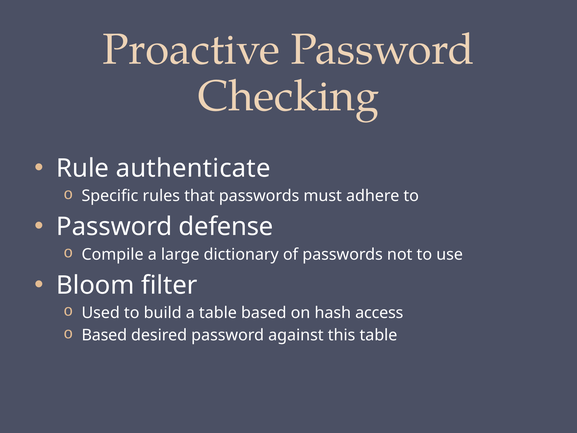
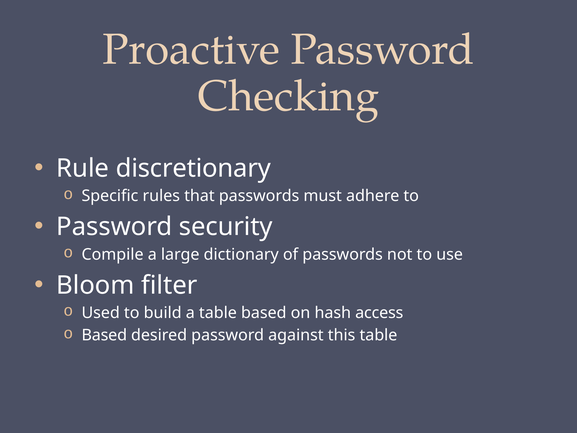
authenticate: authenticate -> discretionary
defense: defense -> security
